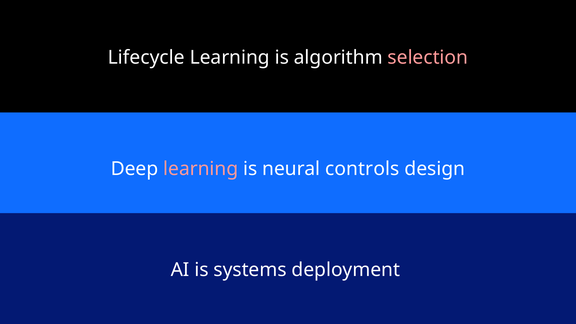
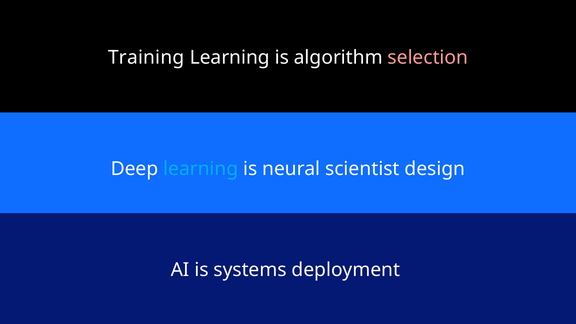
Lifecycle: Lifecycle -> Training
learning at (201, 169) colour: pink -> light blue
controls: controls -> scientist
